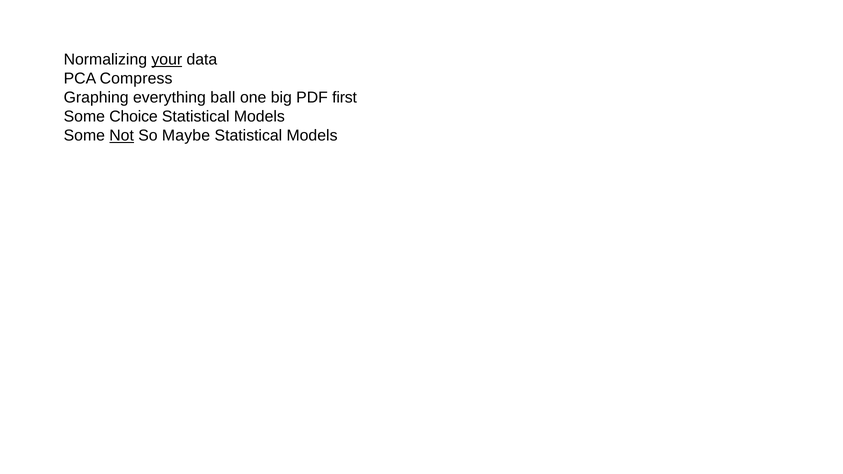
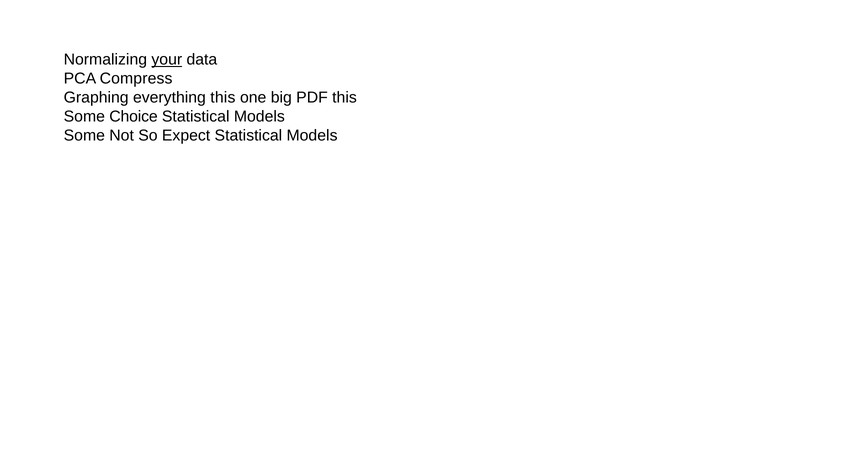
everything ball: ball -> this
PDF first: first -> this
Not underline: present -> none
Maybe: Maybe -> Expect
